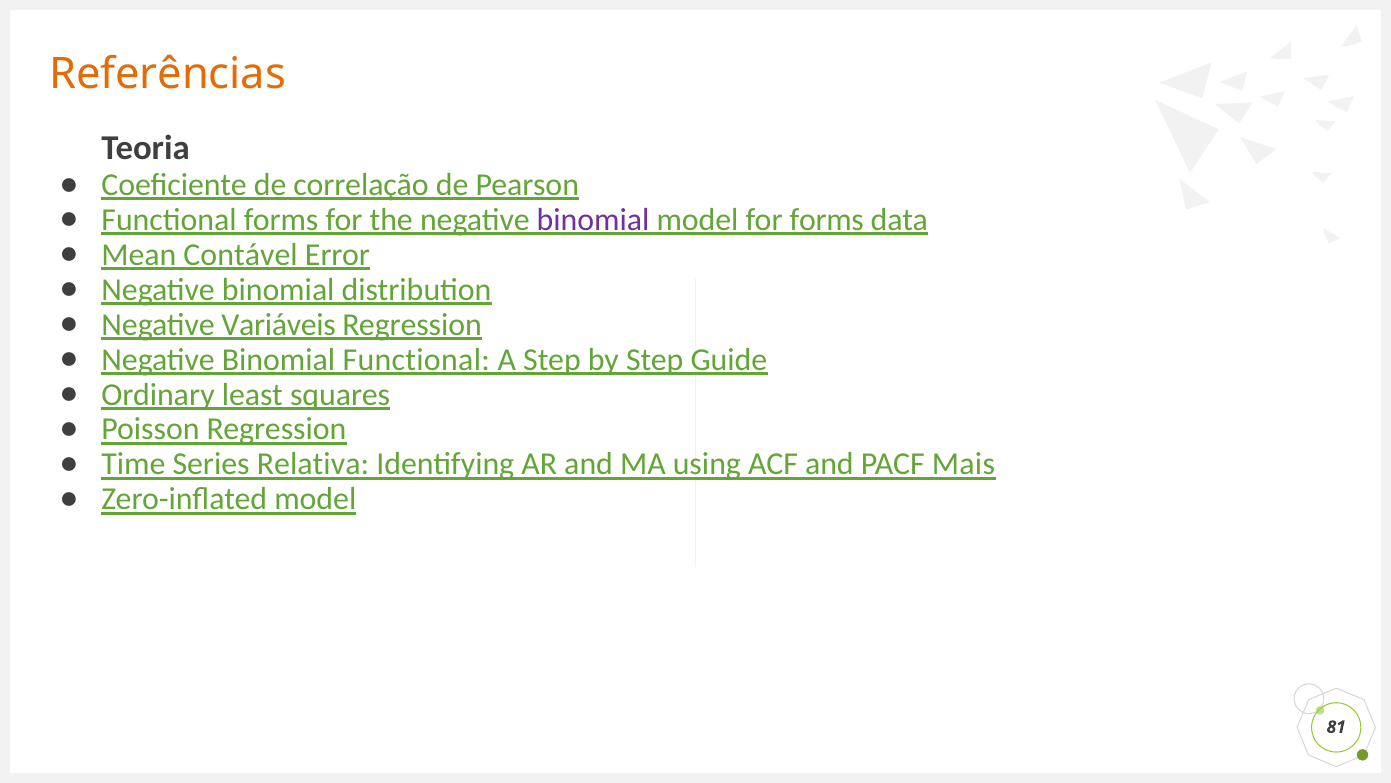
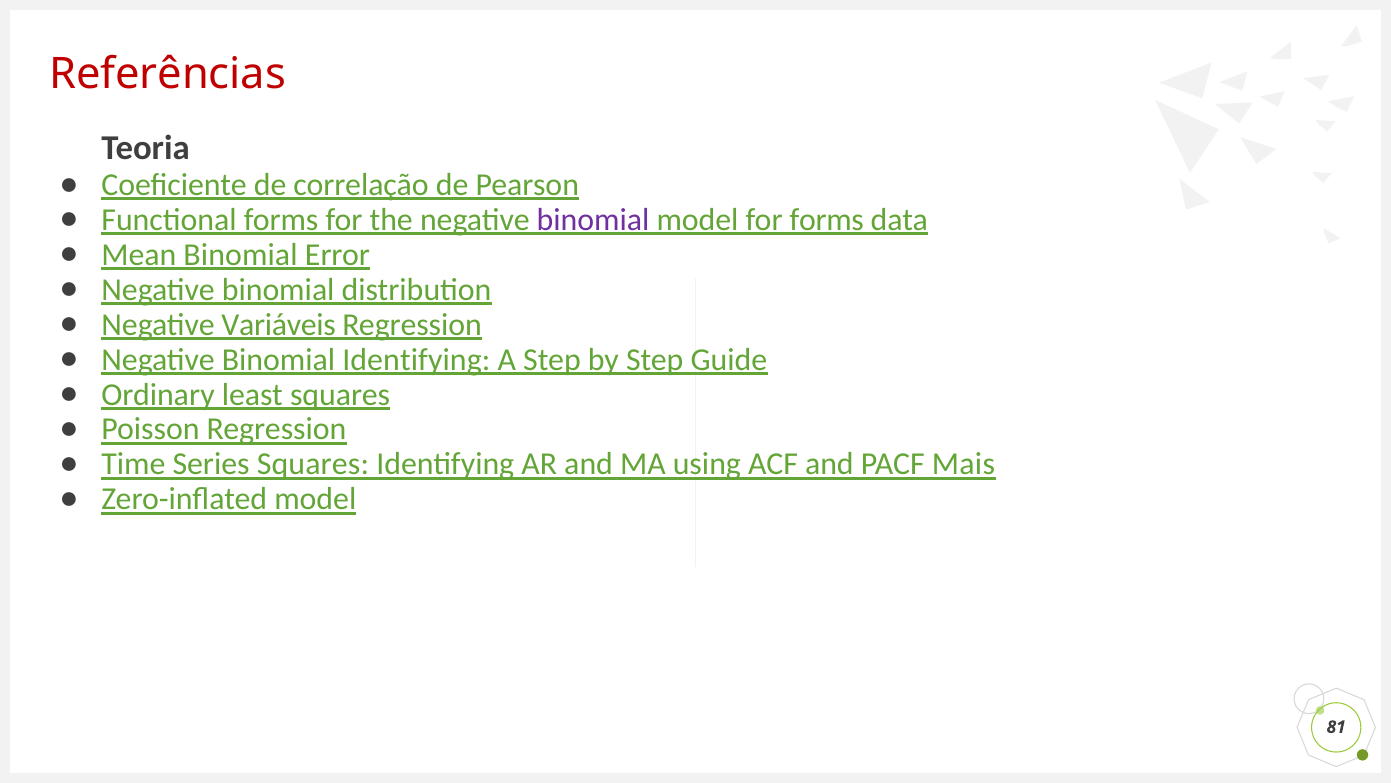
Referências colour: orange -> red
Mean Contável: Contável -> Binomial
Binomial Functional: Functional -> Identifying
Series Relativa: Relativa -> Squares
